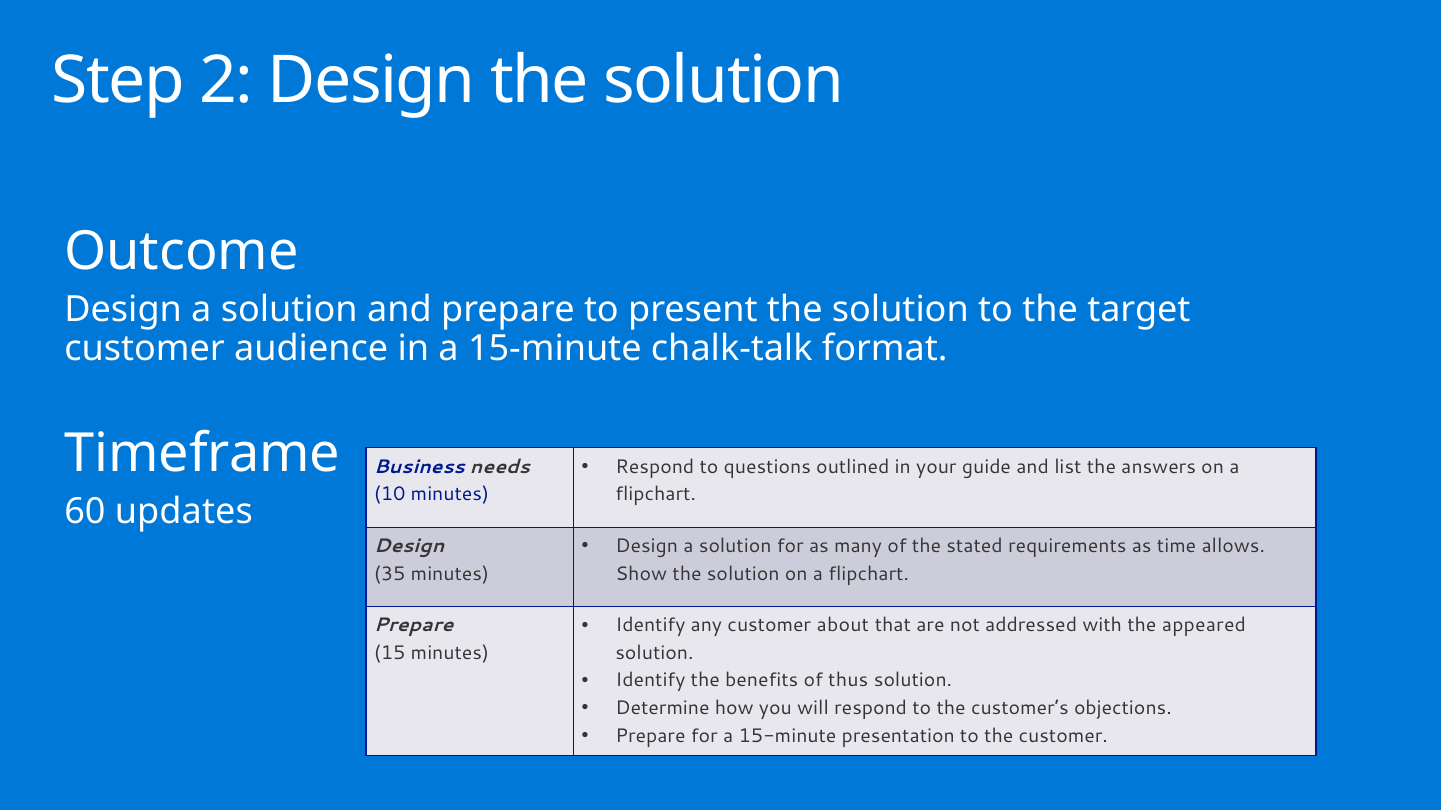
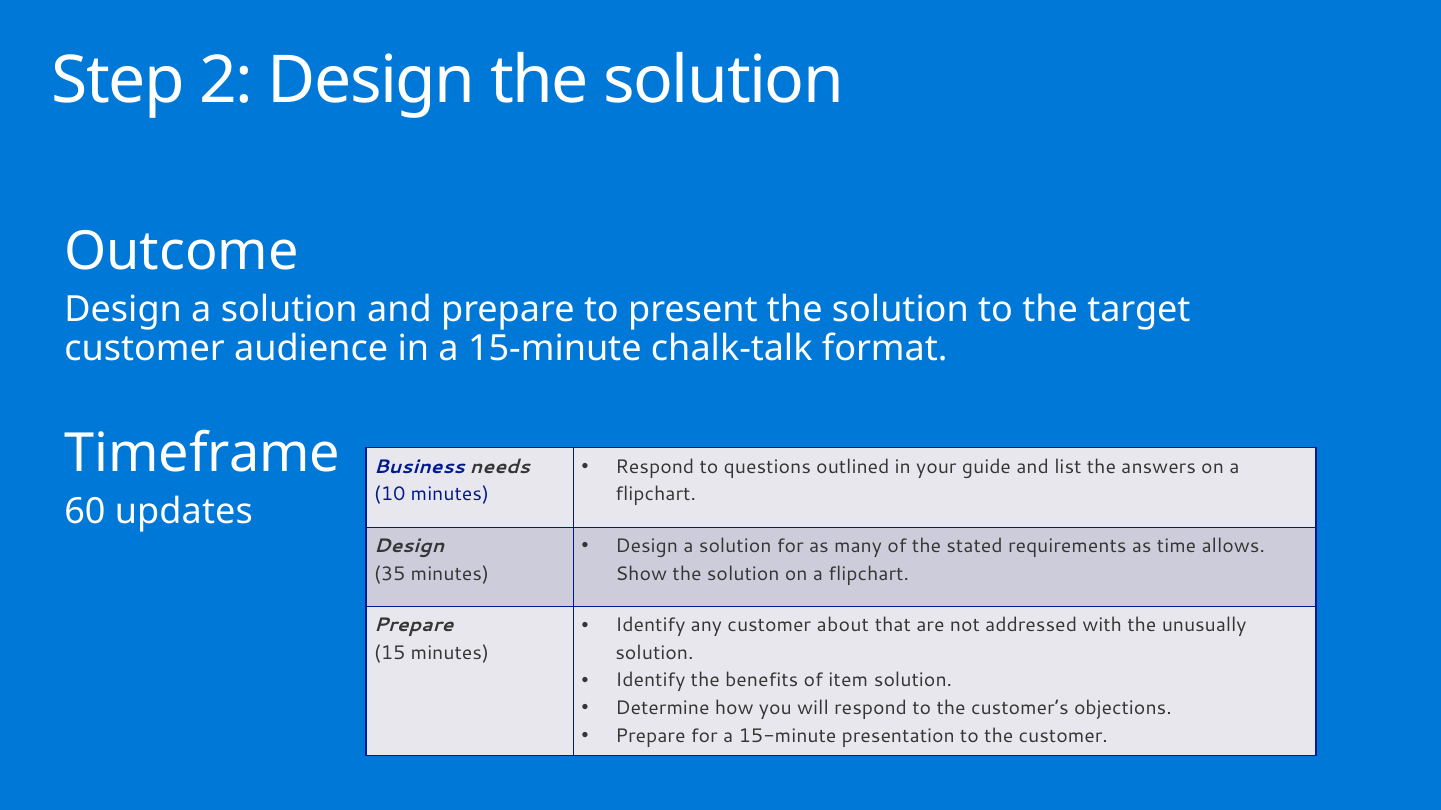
appeared: appeared -> unusually
thus: thus -> item
